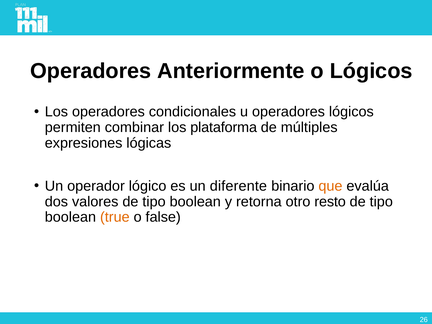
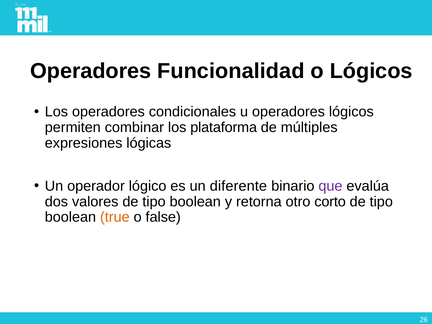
Anteriormente: Anteriormente -> Funcionalidad
que colour: orange -> purple
resto: resto -> corto
